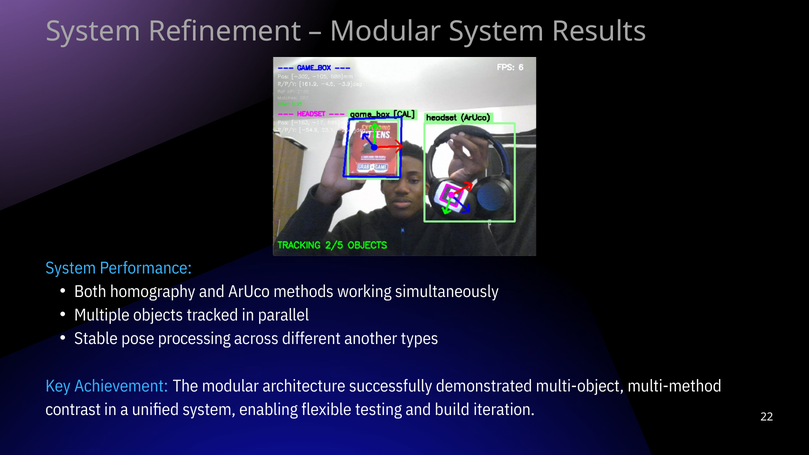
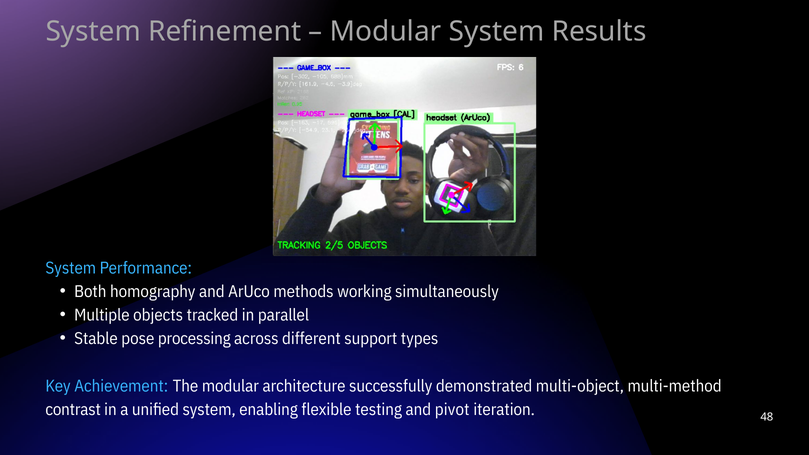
another: another -> support
build: build -> pivot
22: 22 -> 48
